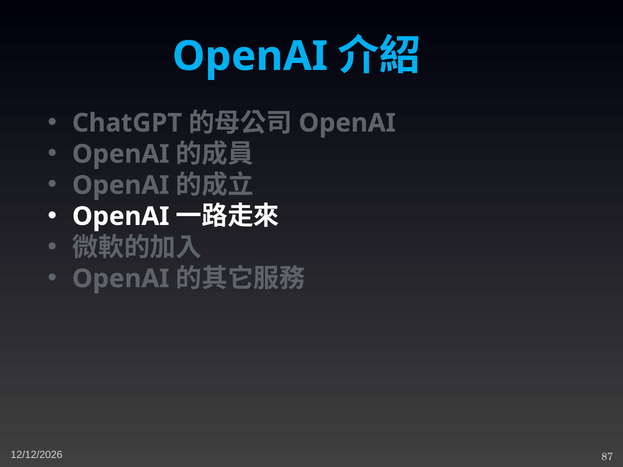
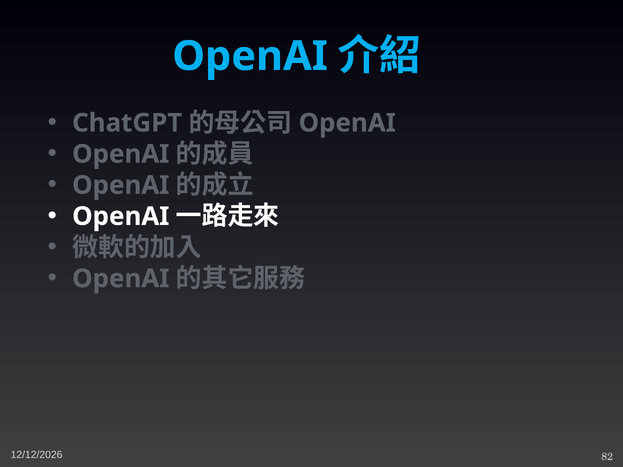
87: 87 -> 82
